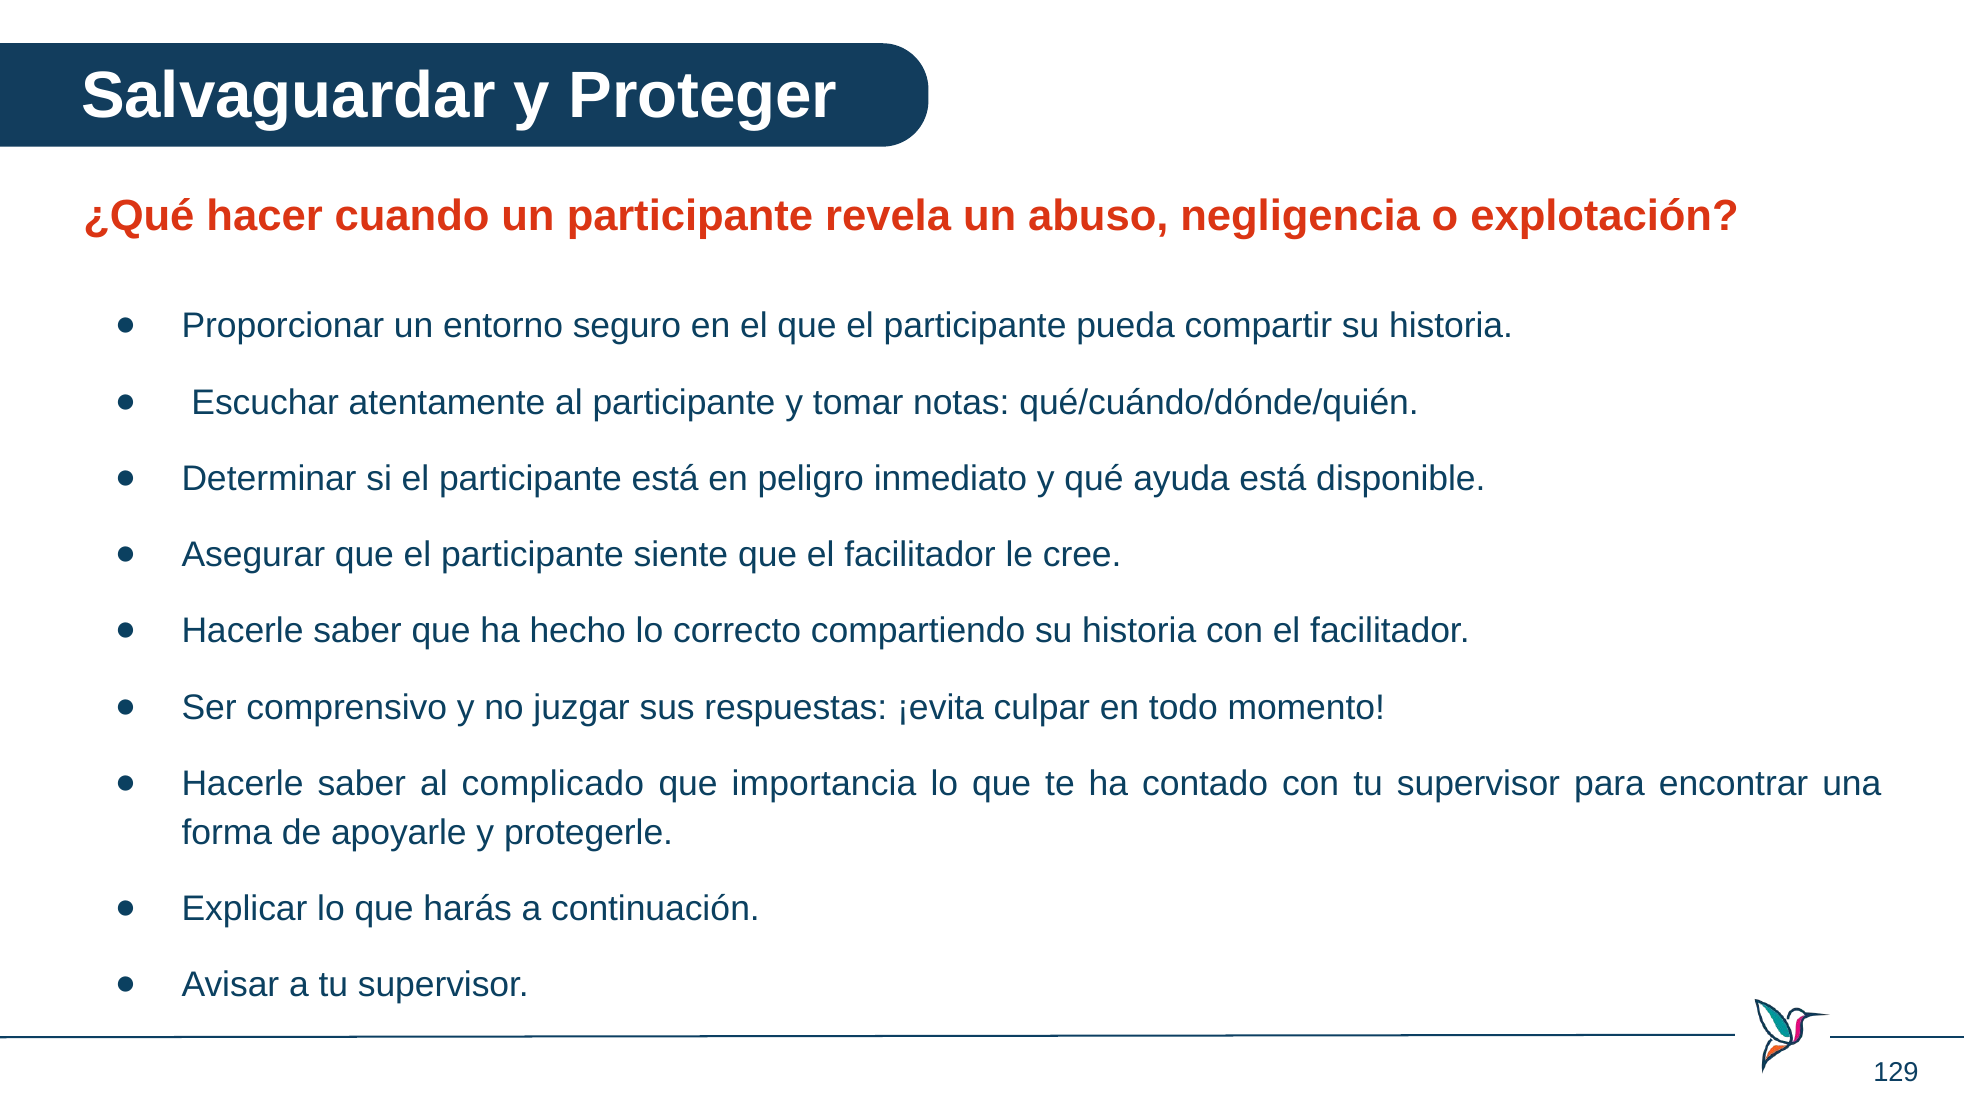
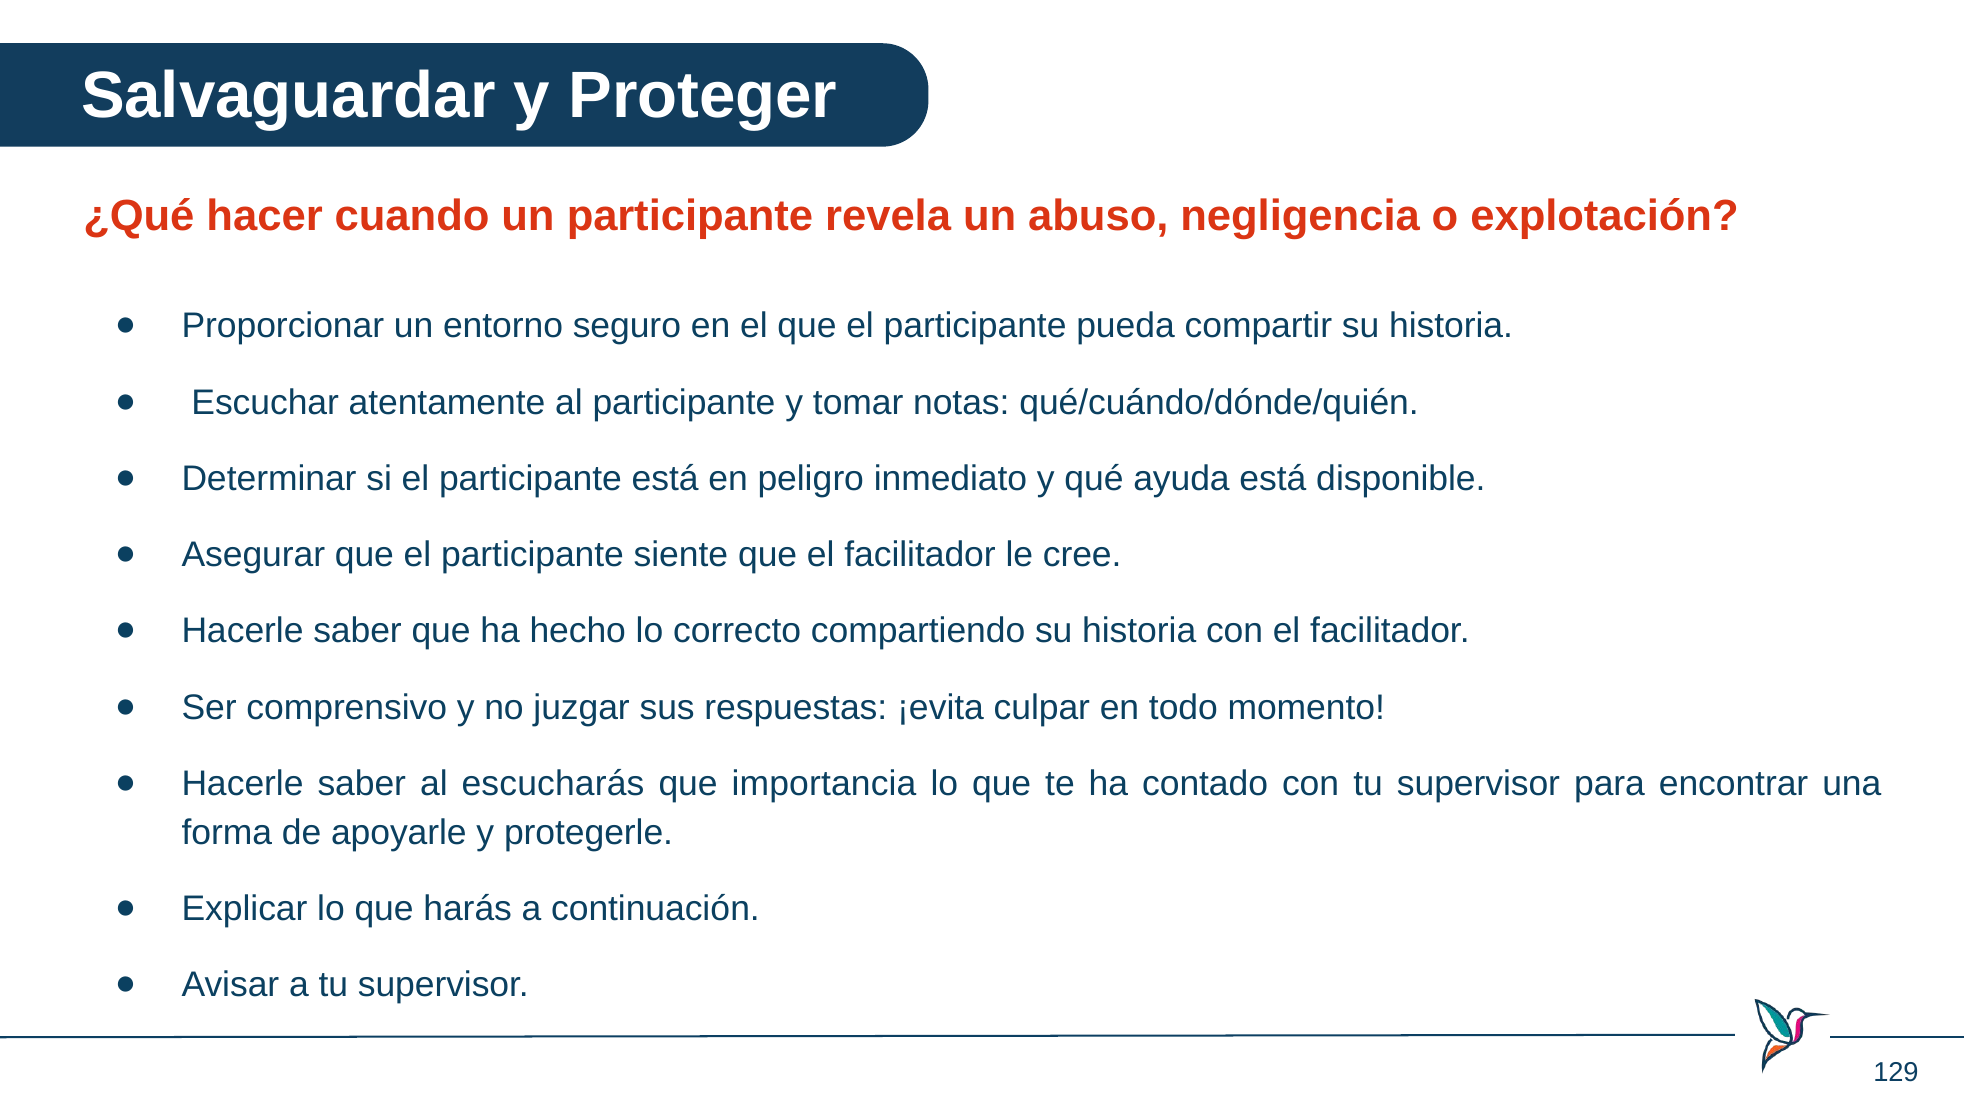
complicado: complicado -> escucharás
